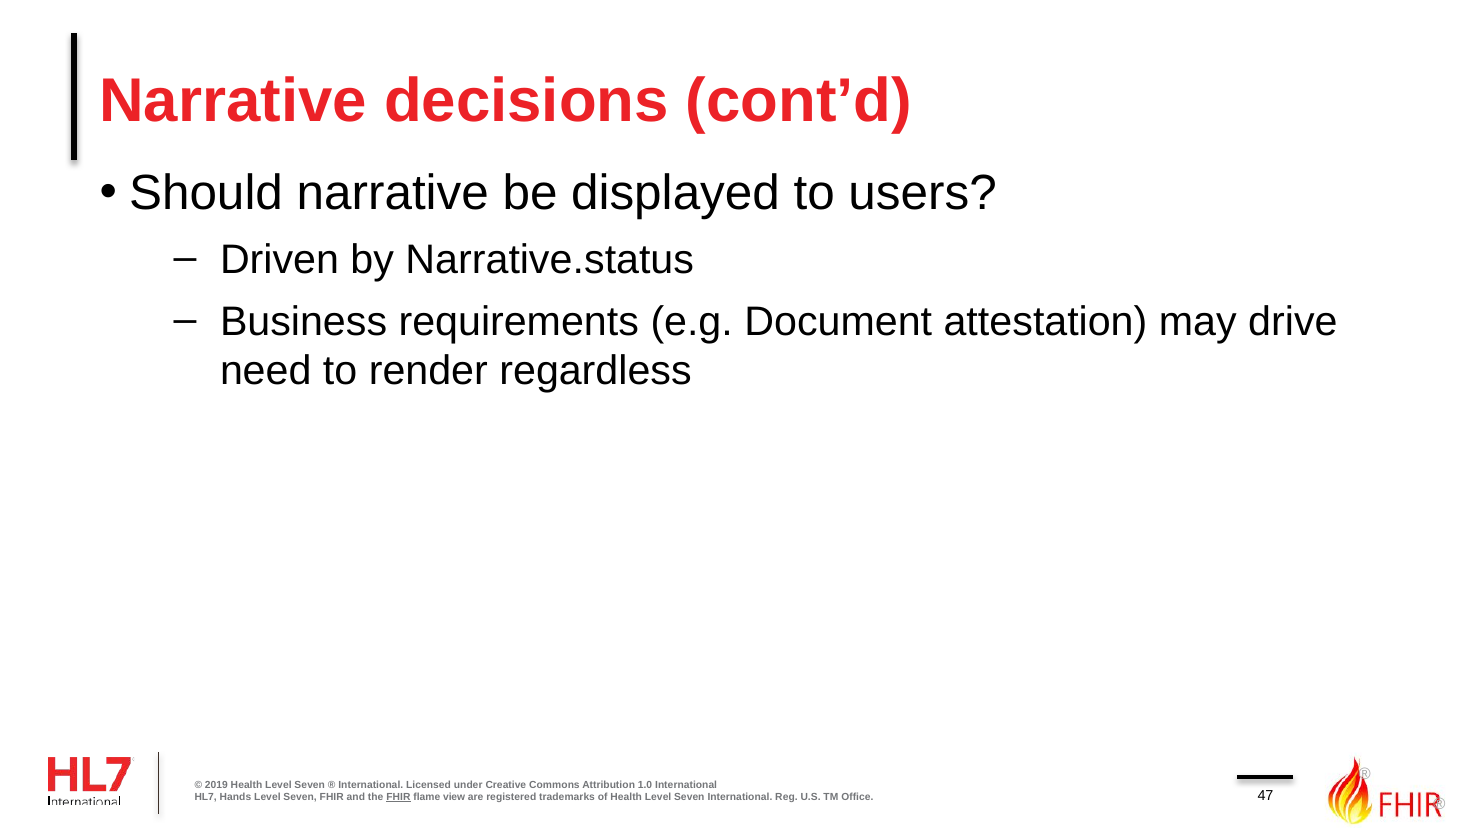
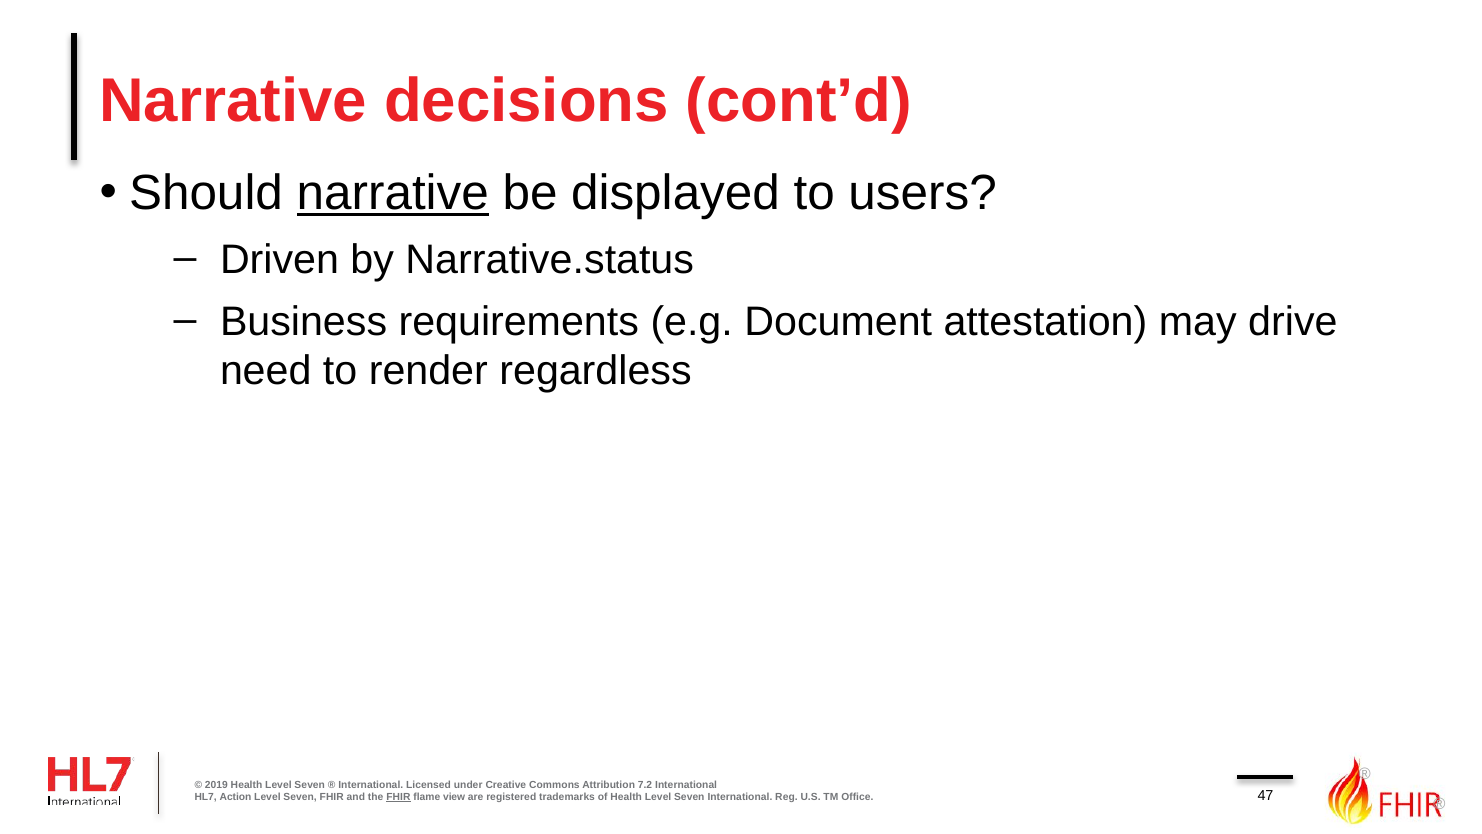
narrative at (393, 193) underline: none -> present
1.0: 1.0 -> 7.2
Hands: Hands -> Action
